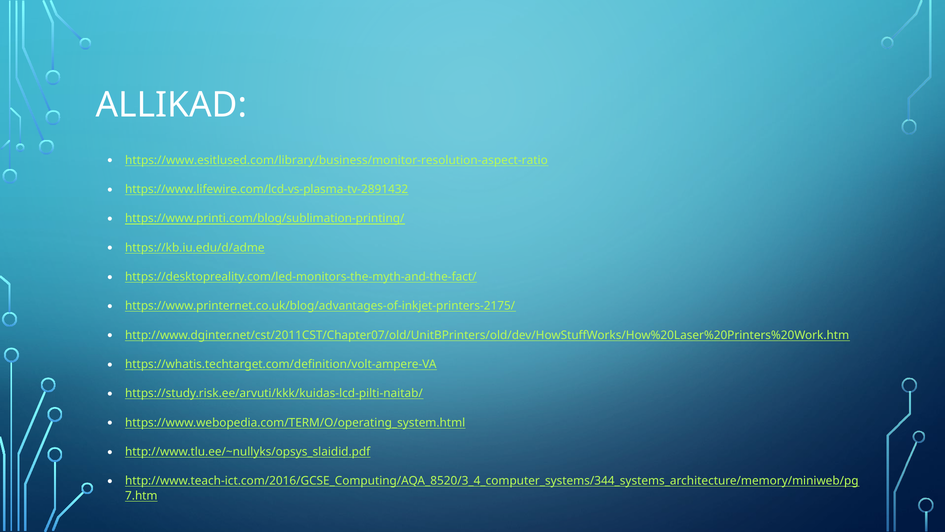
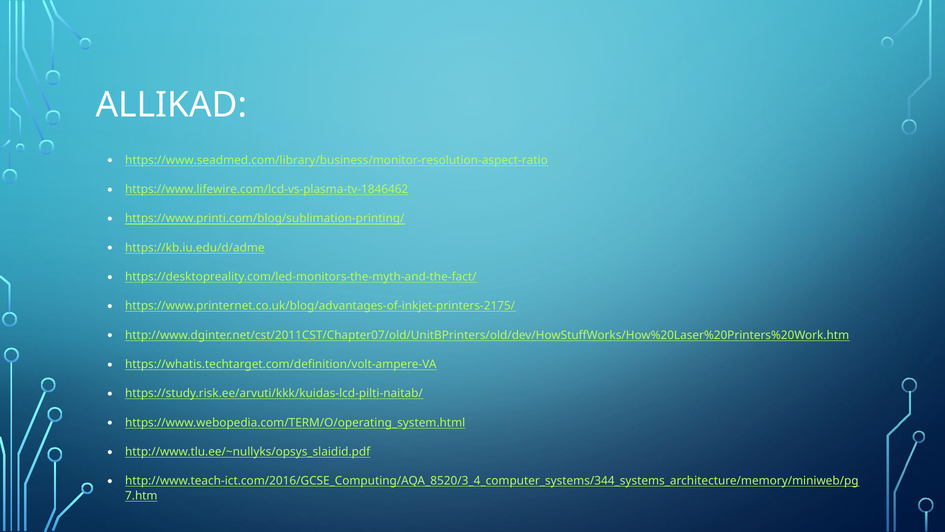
https://www.esitlused.com/library/business/monitor-resolution-aspect-ratio: https://www.esitlused.com/library/business/monitor-resolution-aspect-ratio -> https://www.seadmed.com/library/business/monitor-resolution-aspect-ratio
https://www.lifewire.com/lcd-vs-plasma-tv-2891432: https://www.lifewire.com/lcd-vs-plasma-tv-2891432 -> https://www.lifewire.com/lcd-vs-plasma-tv-1846462
